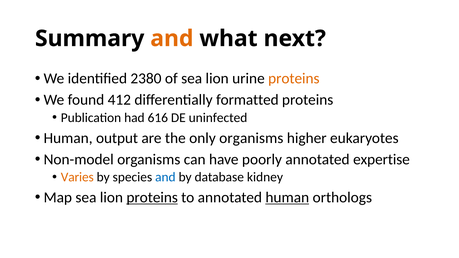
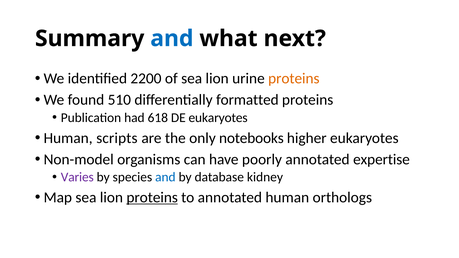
and at (172, 39) colour: orange -> blue
2380: 2380 -> 2200
412: 412 -> 510
616: 616 -> 618
DE uninfected: uninfected -> eukaryotes
output: output -> scripts
only organisms: organisms -> notebooks
Varies colour: orange -> purple
human at (287, 198) underline: present -> none
